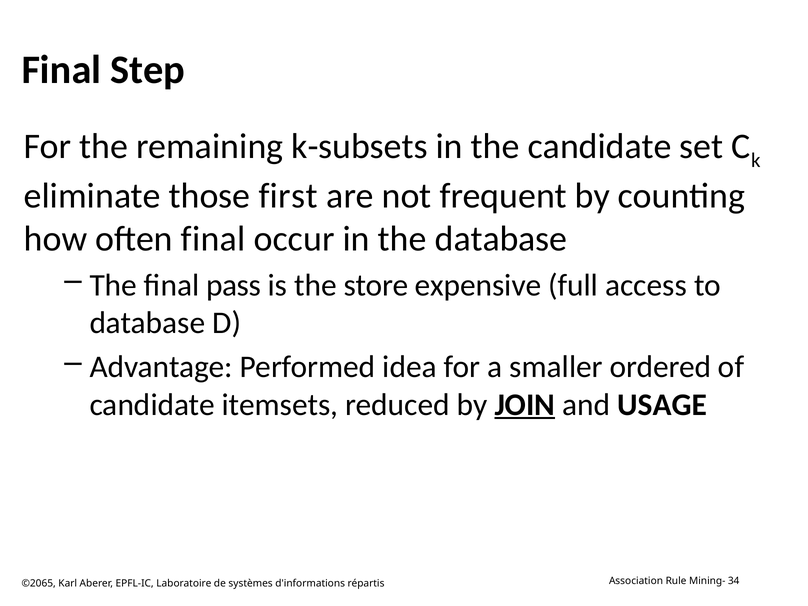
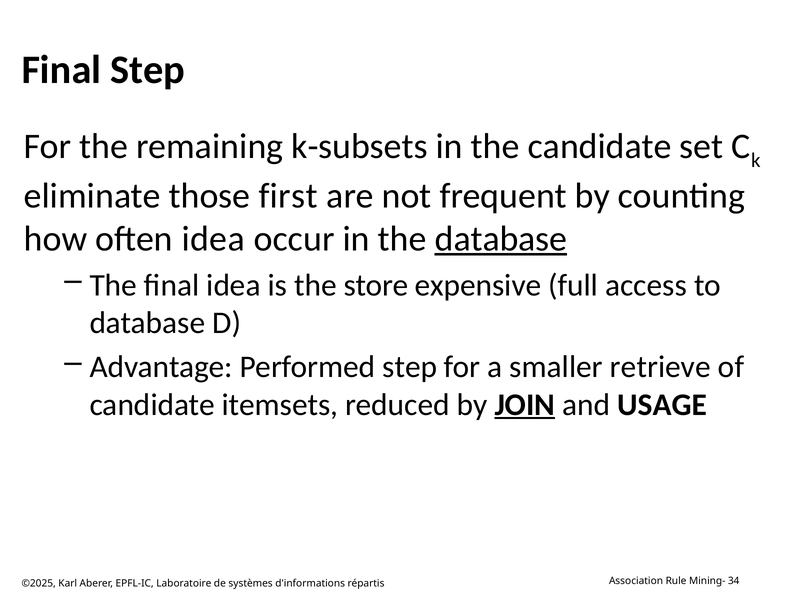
often final: final -> idea
database at (501, 239) underline: none -> present
final pass: pass -> idea
Performed idea: idea -> step
ordered: ordered -> retrieve
©2065: ©2065 -> ©2025
